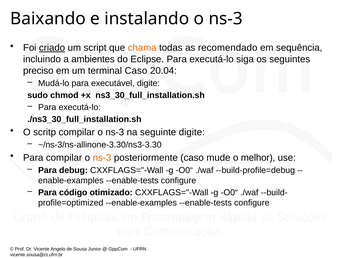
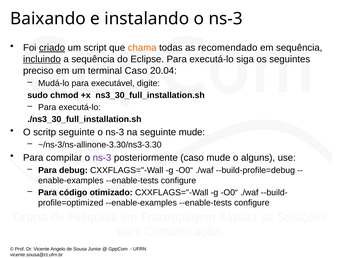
incluindo underline: none -> present
a ambientes: ambientes -> sequência
scritp compilar: compilar -> seguinte
seguinte digite: digite -> mude
ns-3 at (102, 158) colour: orange -> purple
melhor: melhor -> alguns
